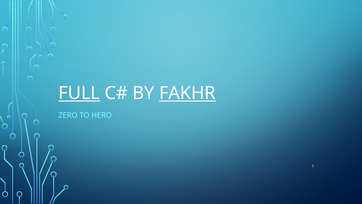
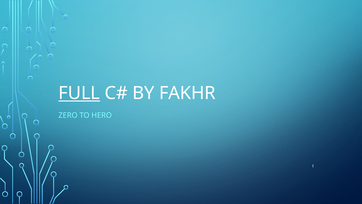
FAKHR underline: present -> none
